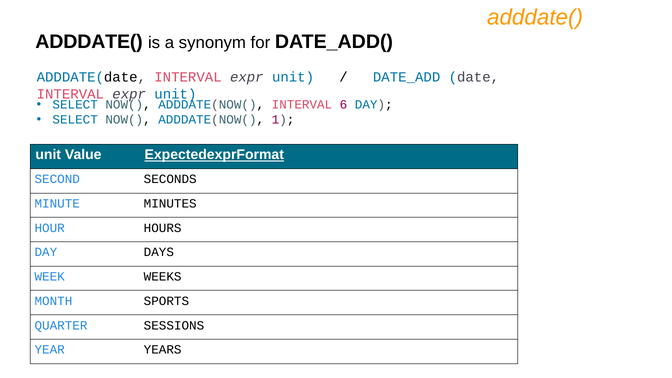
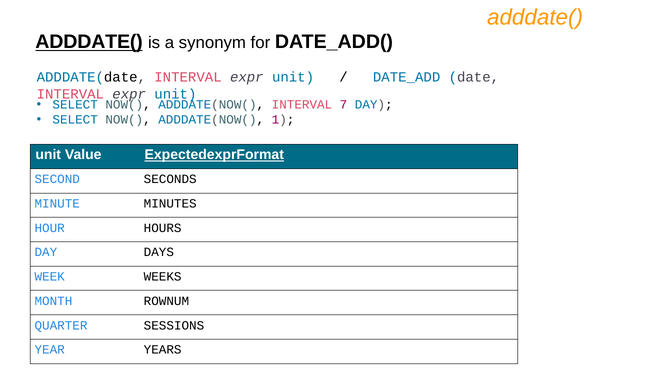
ADDDATE( at (89, 42) underline: none -> present
6: 6 -> 7
SPORTS: SPORTS -> ROWNUM
